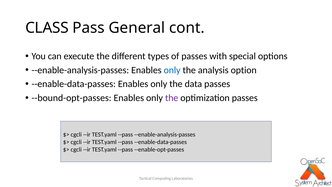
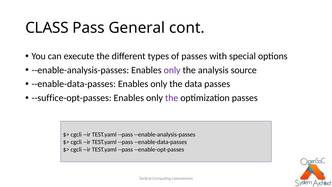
only at (172, 70) colour: blue -> purple
option: option -> source
--bound-opt-passes: --bound-opt-passes -> --suffice-opt-passes
